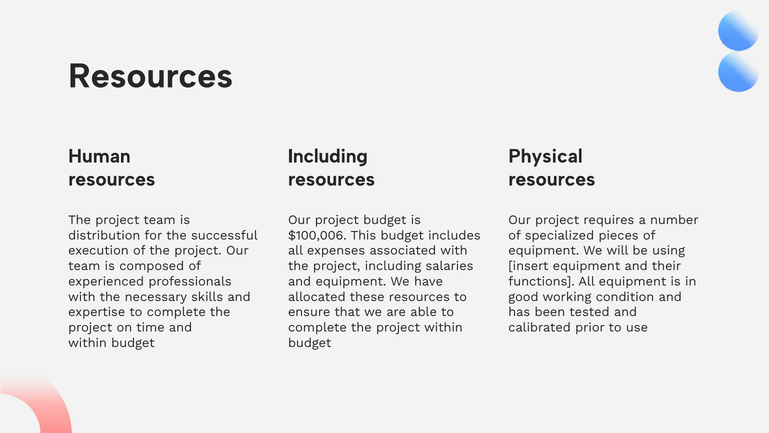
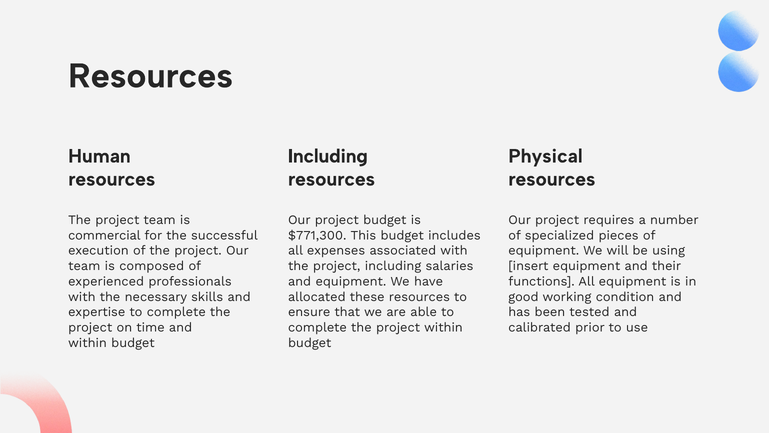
distribution: distribution -> commercial
$100,006: $100,006 -> $771,300
